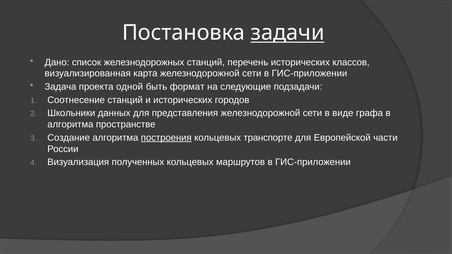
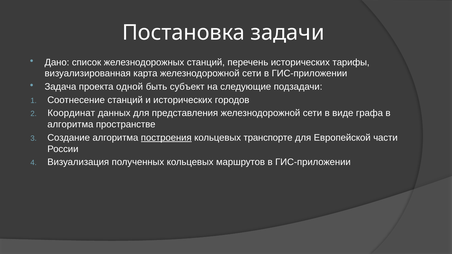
задачи underline: present -> none
классов: классов -> тарифы
формат: формат -> субъект
Школьники: Школьники -> Координат
